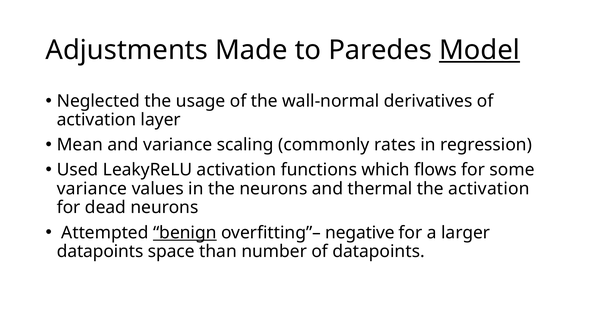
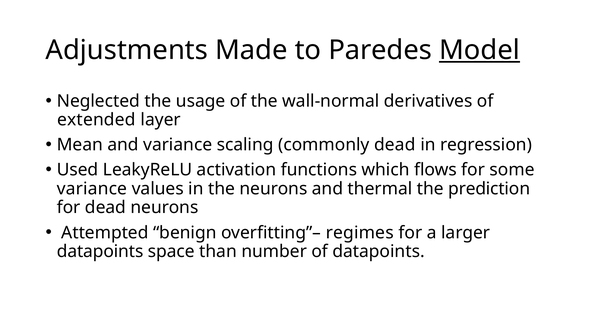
activation at (96, 120): activation -> extended
commonly rates: rates -> dead
the activation: activation -> prediction
benign underline: present -> none
negative: negative -> regimes
